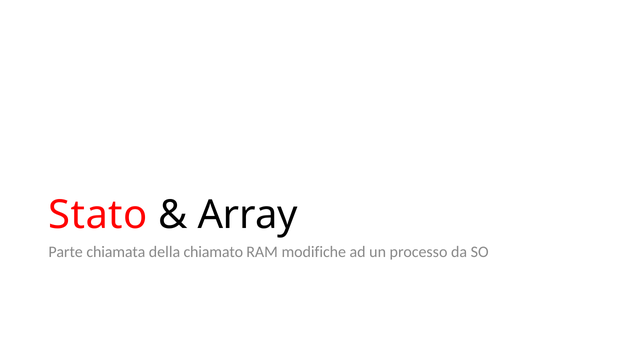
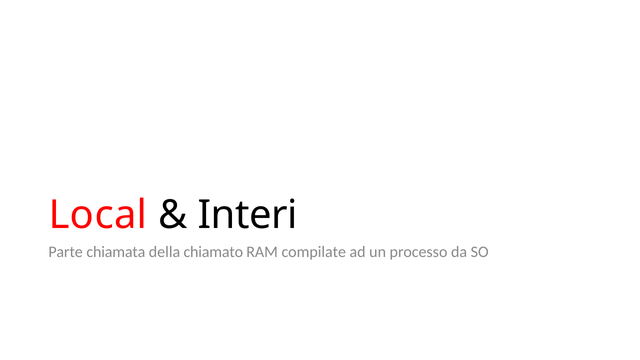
Stato: Stato -> Local
Array: Array -> Interi
modifiche: modifiche -> compilate
